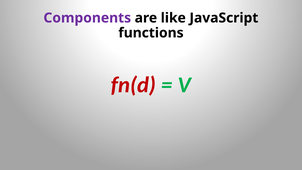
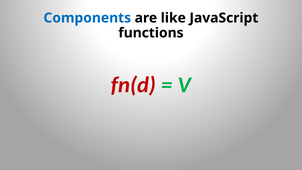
Components colour: purple -> blue
